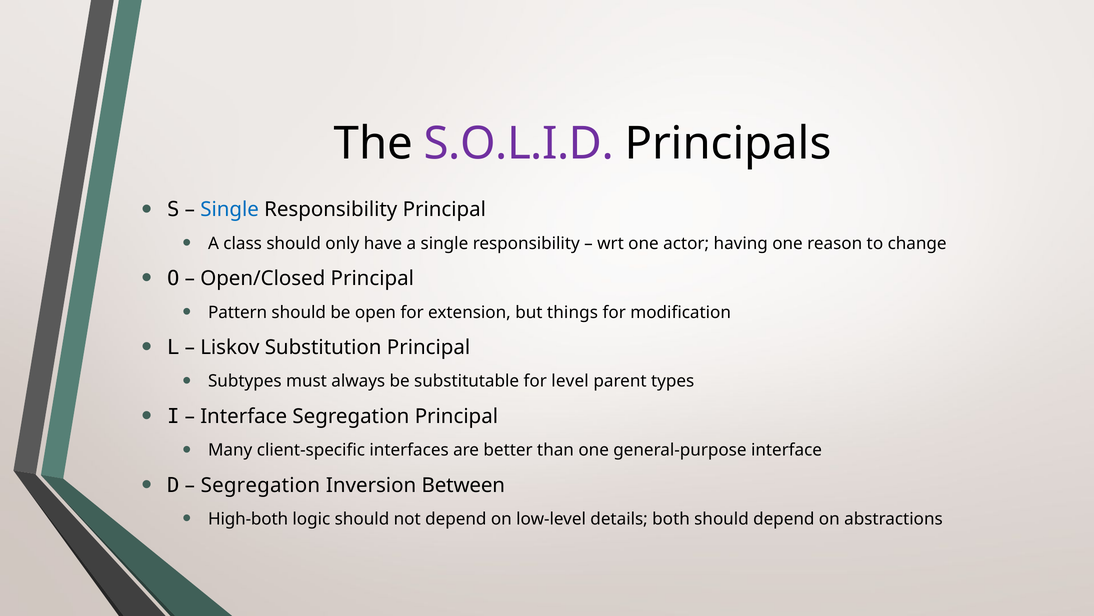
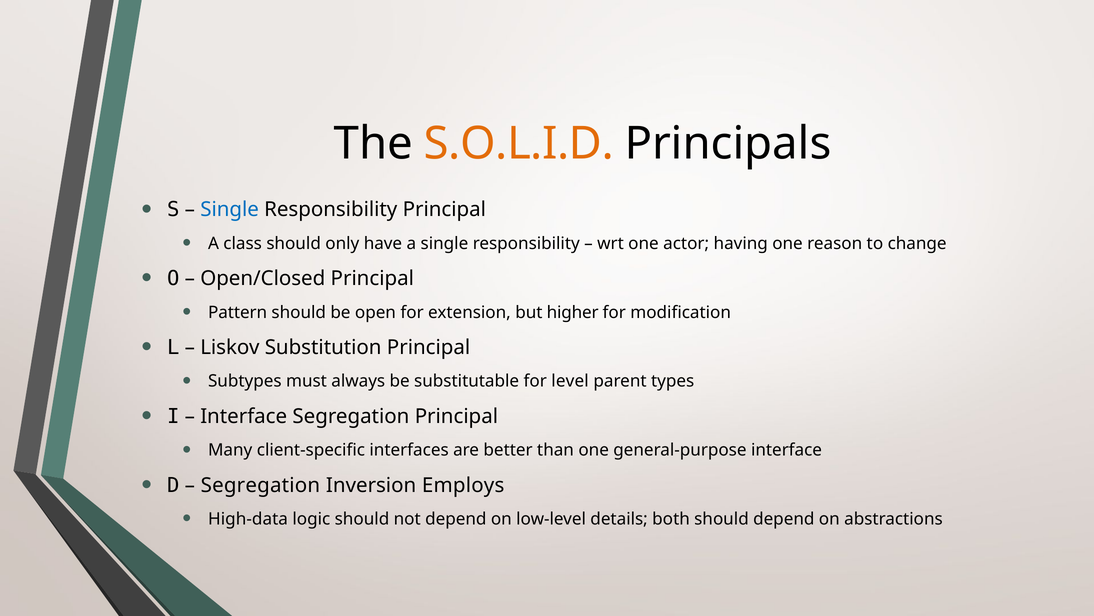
S.O.L.I.D colour: purple -> orange
things: things -> higher
Between: Between -> Employs
High-both: High-both -> High-data
